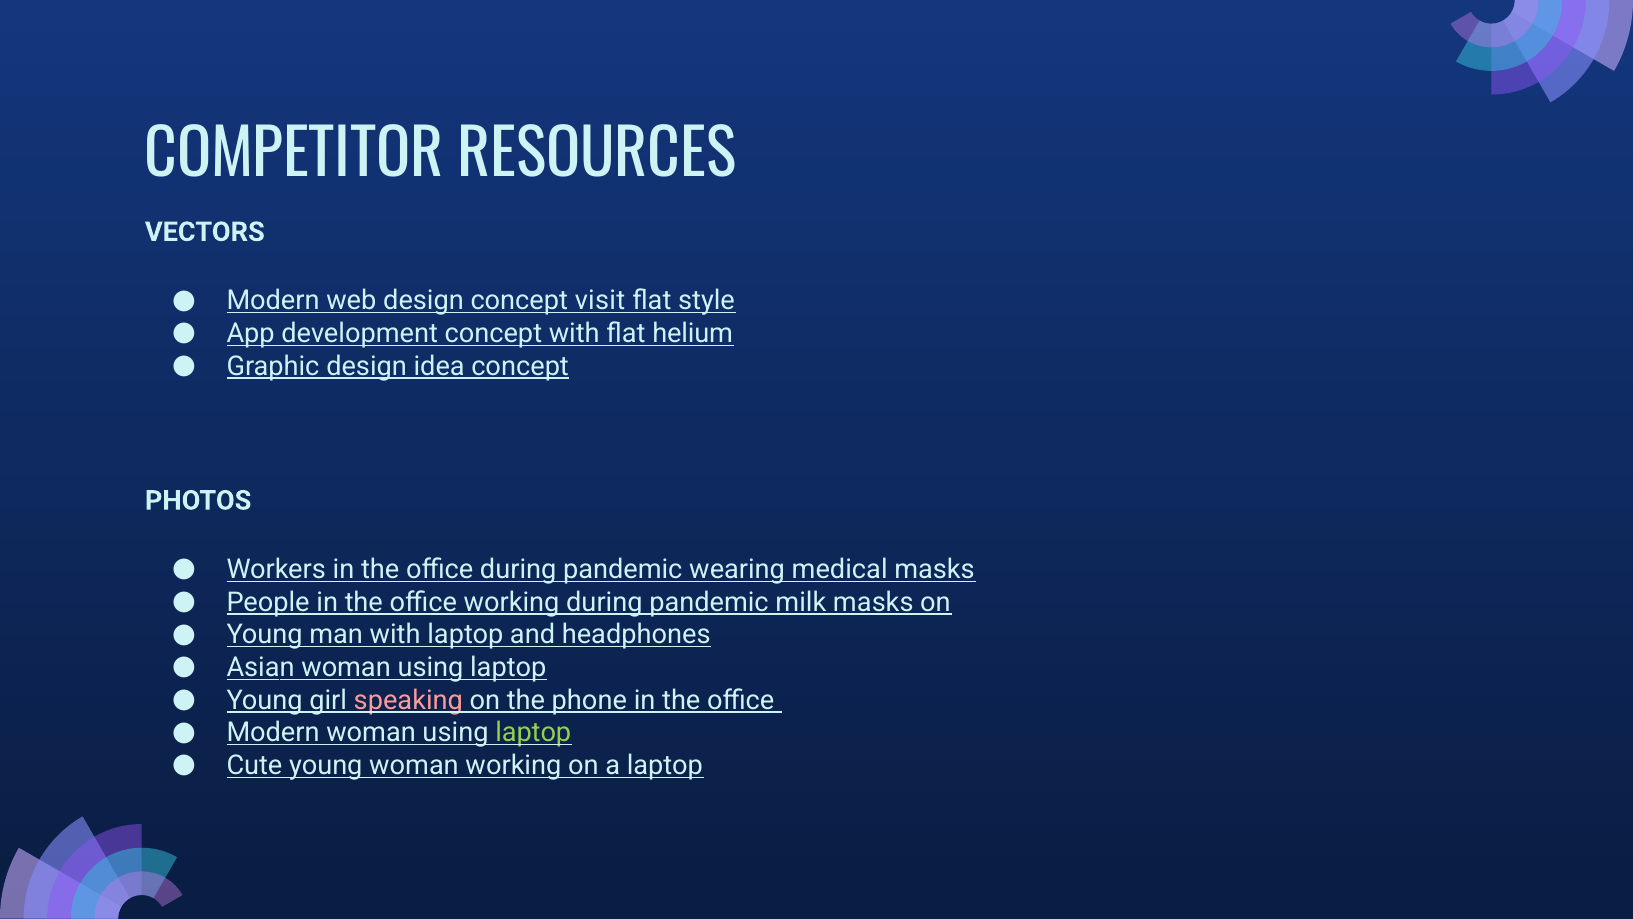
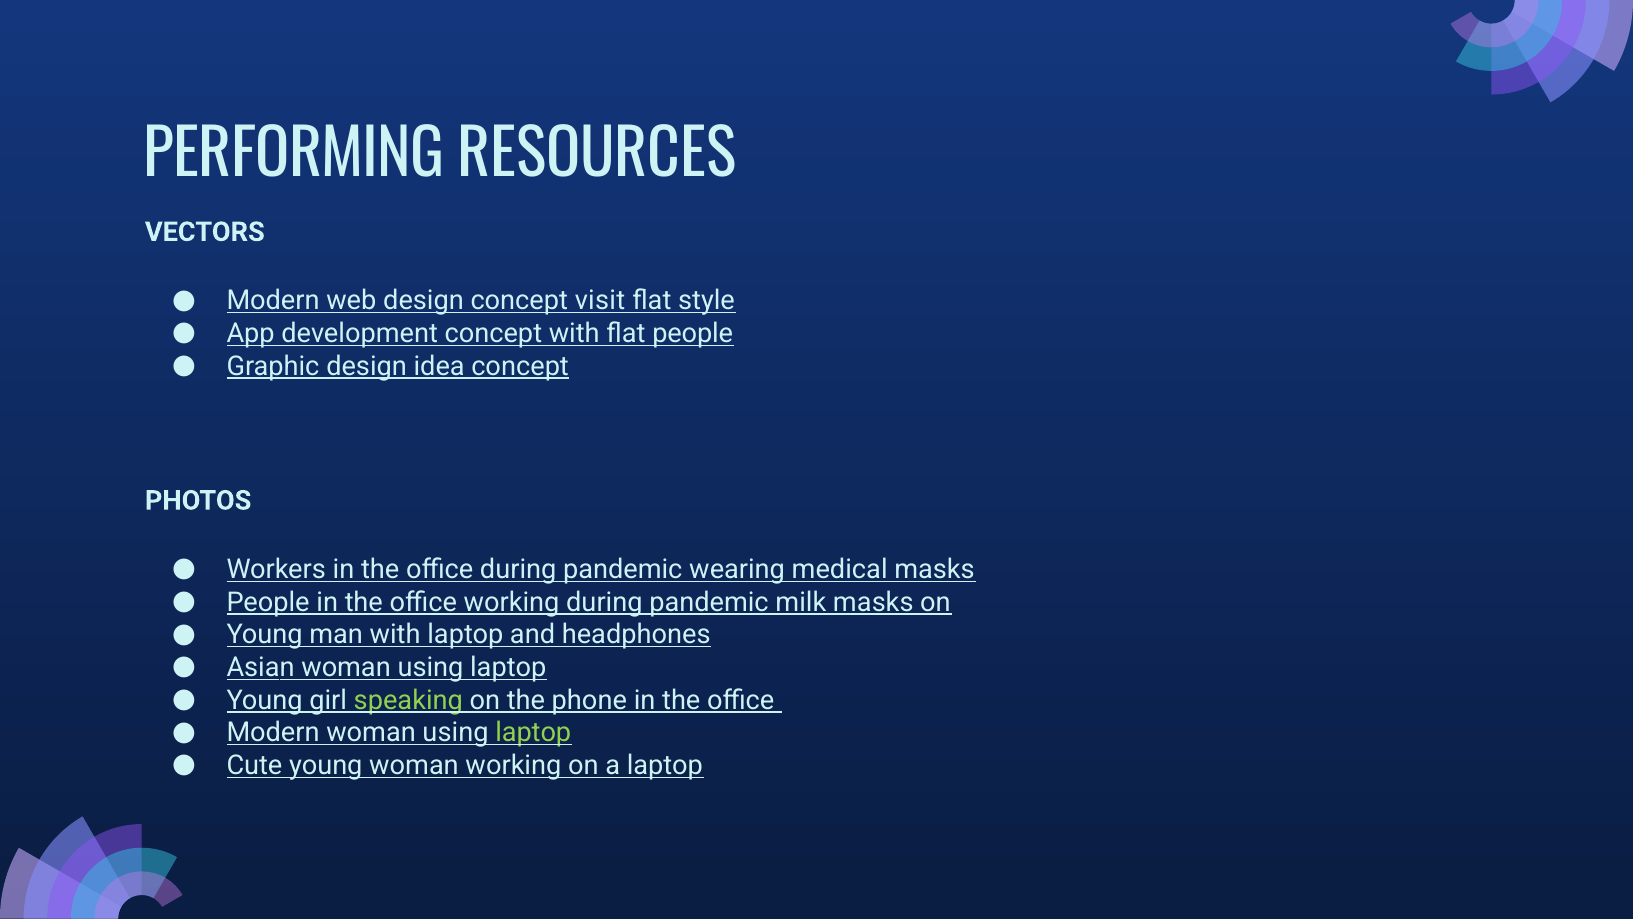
COMPETITOR: COMPETITOR -> PERFORMING
flat helium: helium -> people
speaking colour: pink -> light green
